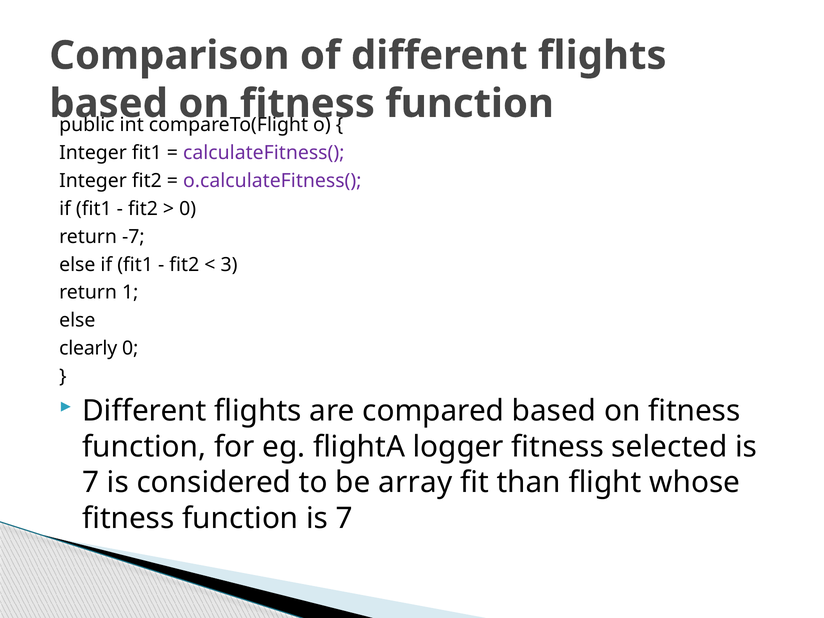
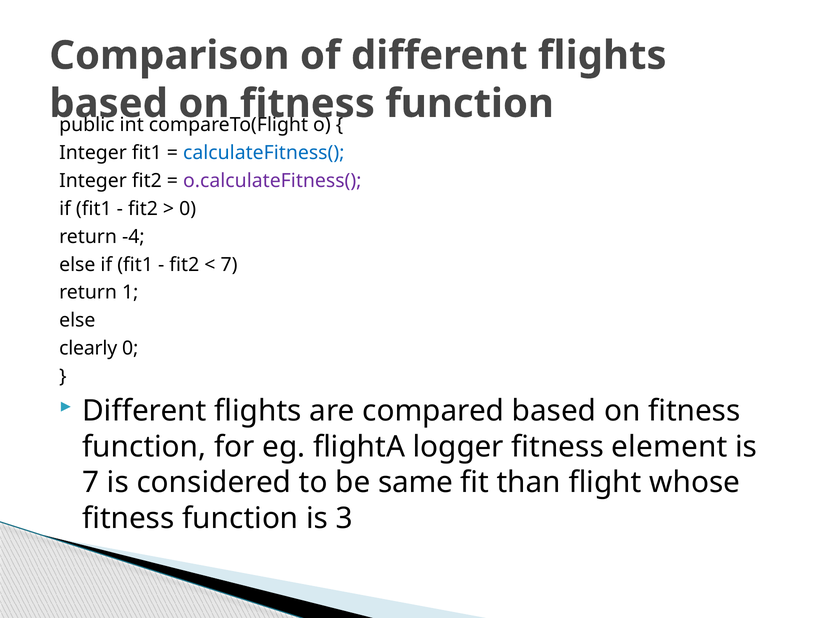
calculateFitness( colour: purple -> blue
-7: -7 -> -4
3 at (229, 265): 3 -> 7
selected: selected -> element
array: array -> same
function is 7: 7 -> 3
